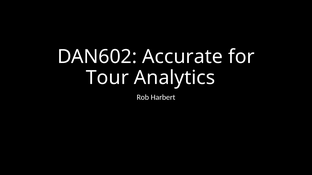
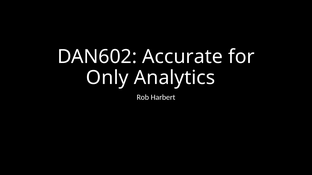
Tour: Tour -> Only
